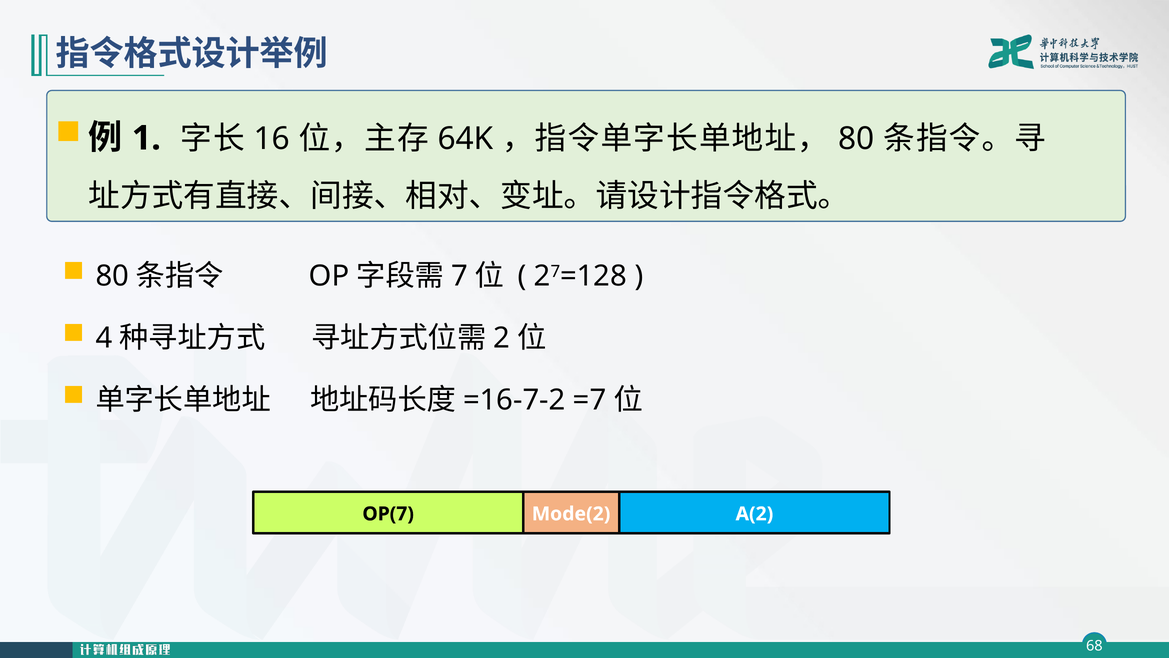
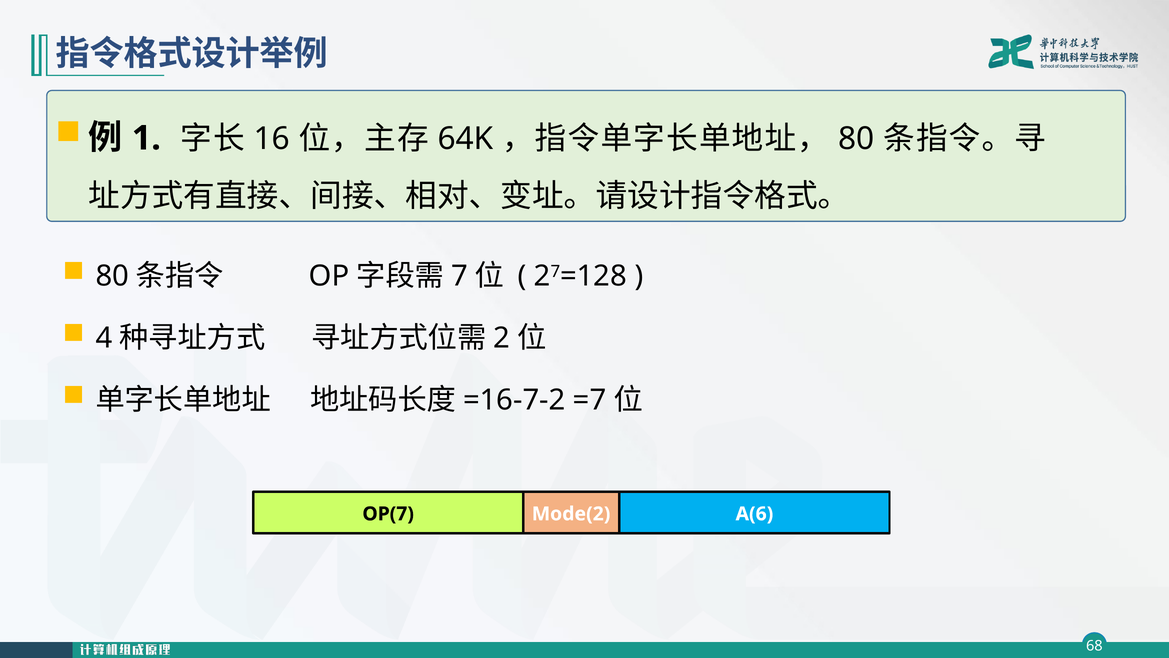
A(2: A(2 -> A(6
